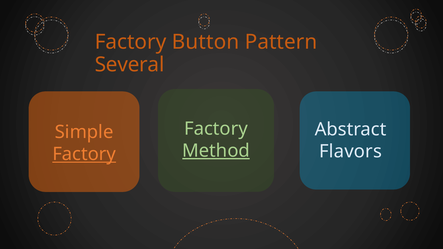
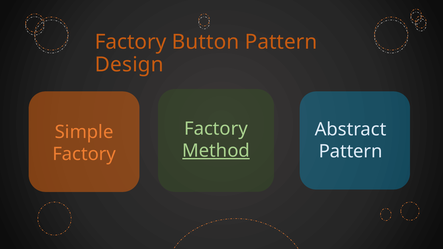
Several: Several -> Design
Flavors at (351, 152): Flavors -> Pattern
Factory at (84, 154) underline: present -> none
